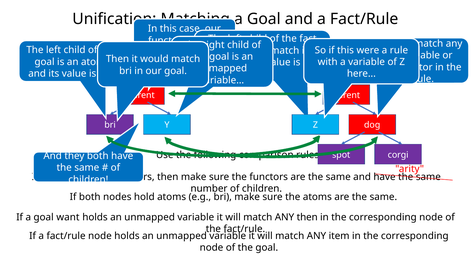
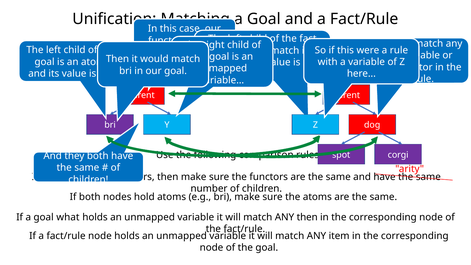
want: want -> what
